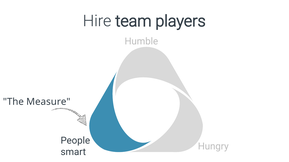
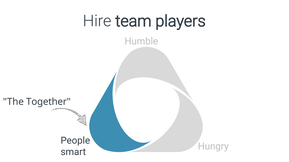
Measure: Measure -> Together
